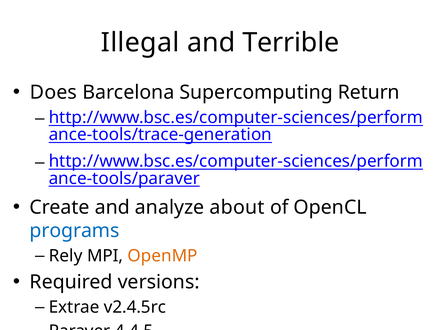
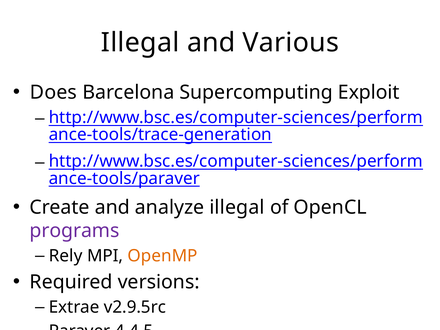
Terrible: Terrible -> Various
Return: Return -> Exploit
analyze about: about -> illegal
programs colour: blue -> purple
v2.4.5rc: v2.4.5rc -> v2.9.5rc
